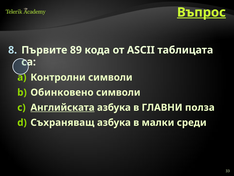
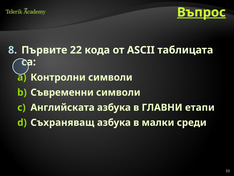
89: 89 -> 22
Обинковено: Обинковено -> Съвременни
Английската underline: present -> none
полза: полза -> етапи
